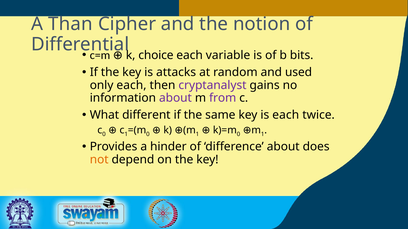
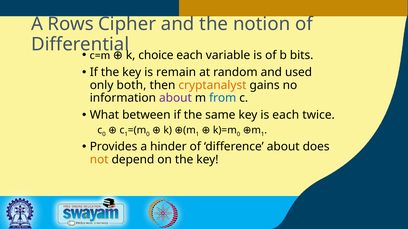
Than: Than -> Rows
attacks: attacks -> remain
only each: each -> both
cryptanalyst colour: purple -> orange
from colour: purple -> blue
different: different -> between
